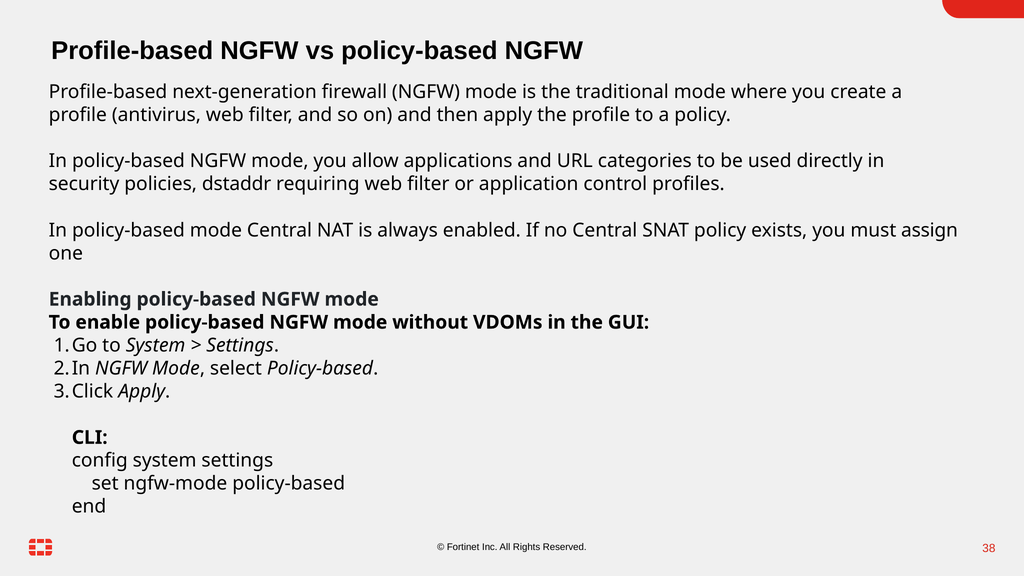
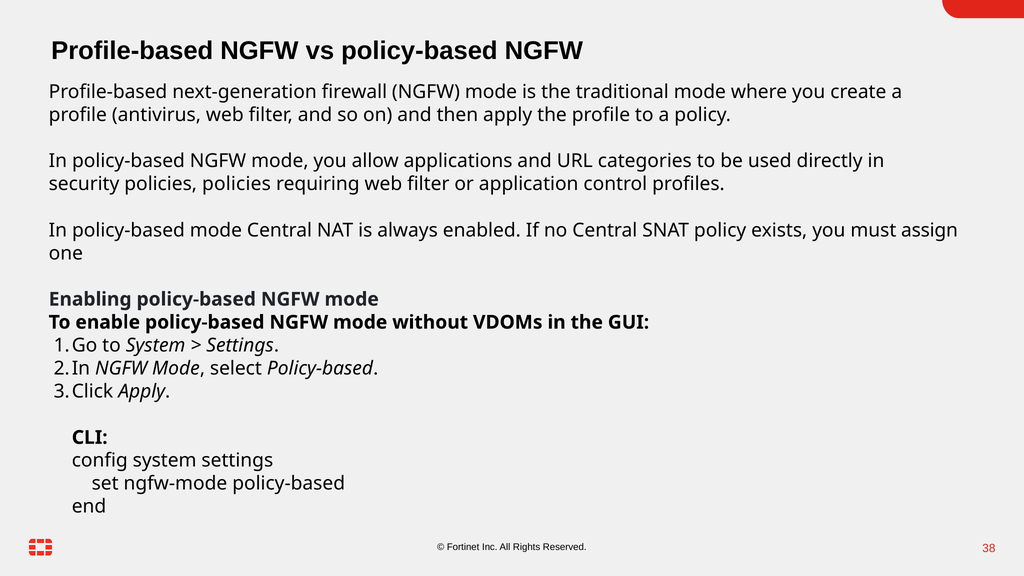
policies dstaddr: dstaddr -> policies
